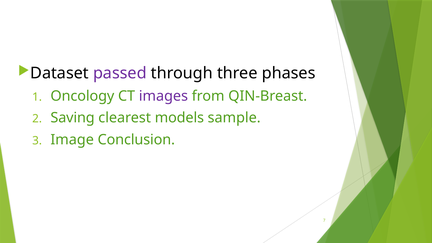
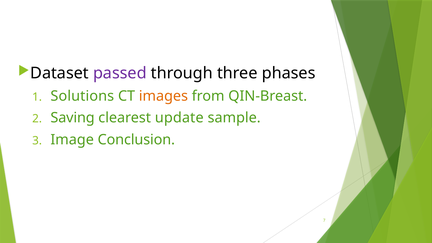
Oncology: Oncology -> Solutions
images colour: purple -> orange
models: models -> update
